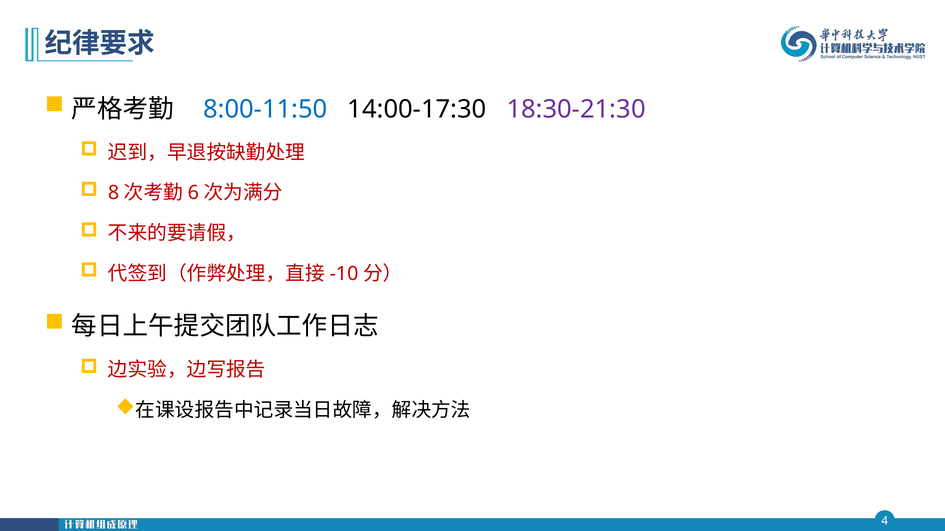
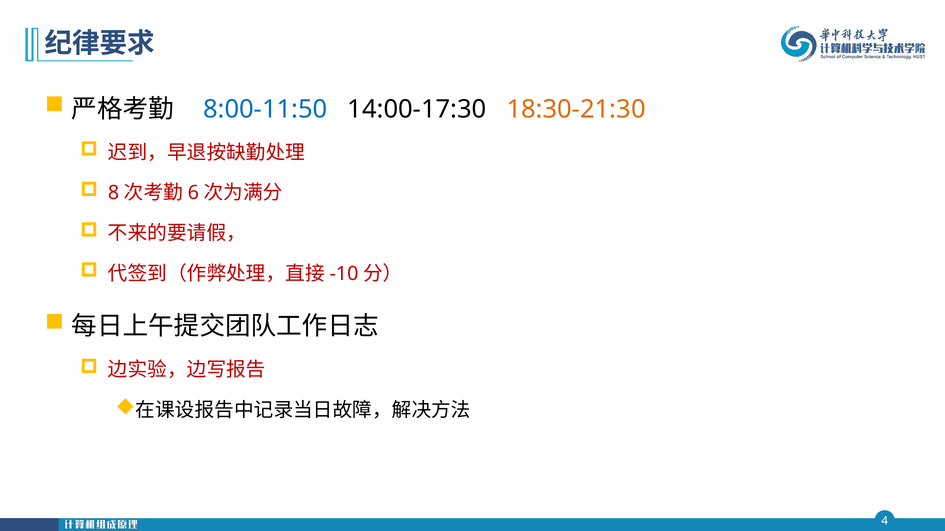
18:30-21:30 colour: purple -> orange
